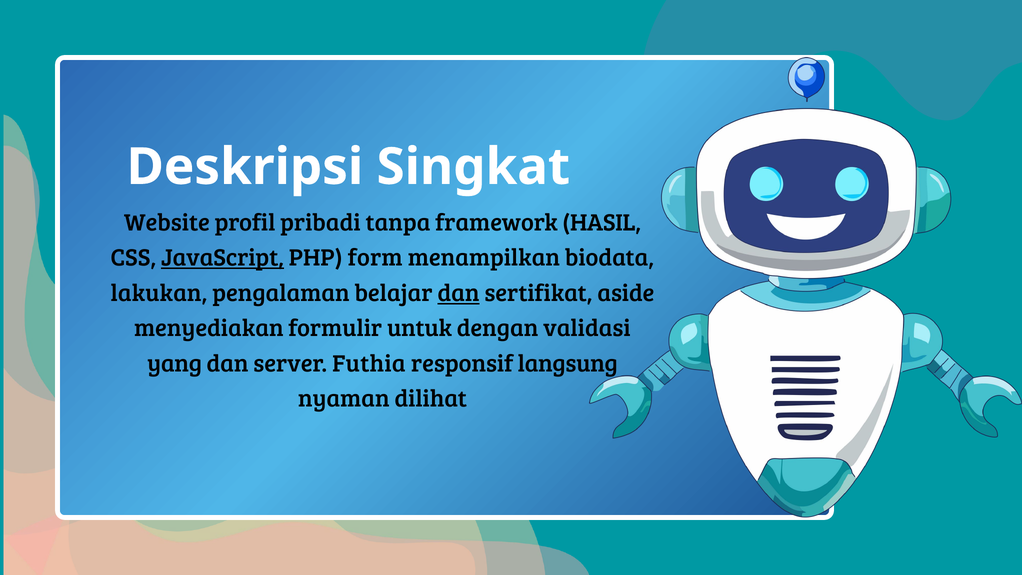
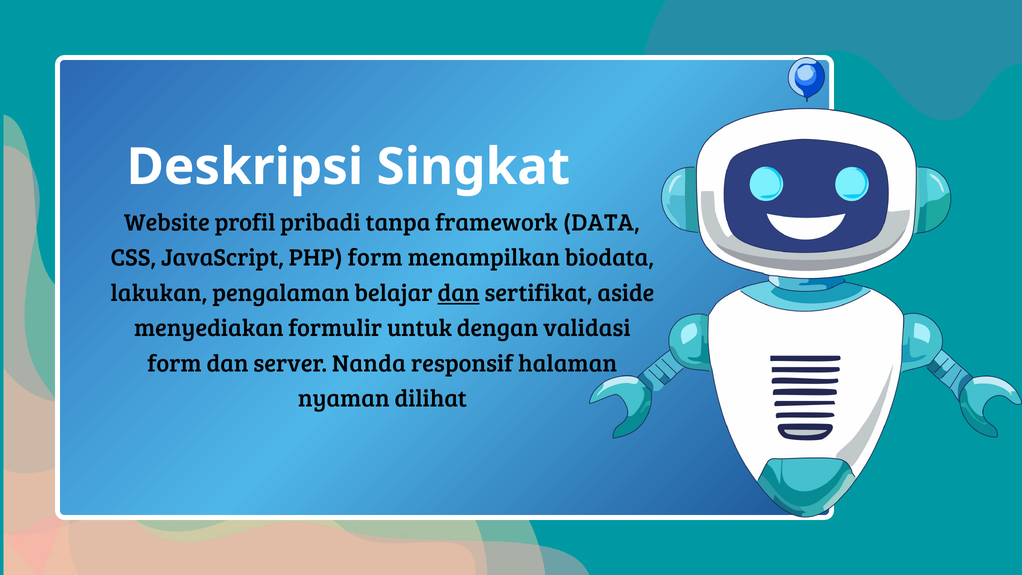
HASIL: HASIL -> DATA
JavaScript underline: present -> none
yang at (175, 364): yang -> form
Futhia: Futhia -> Nanda
langsung: langsung -> halaman
